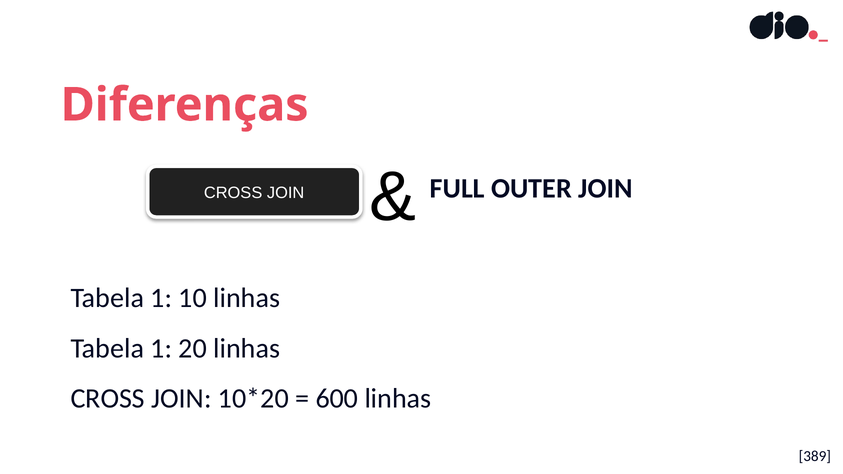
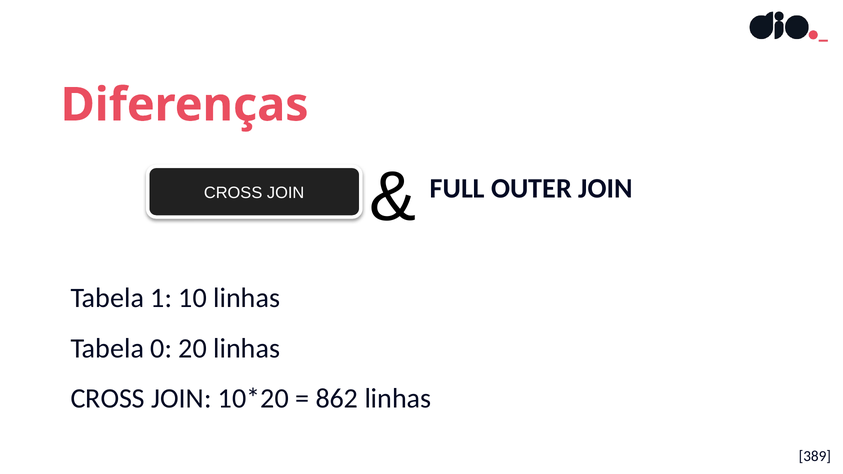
1 at (161, 348): 1 -> 0
600: 600 -> 862
